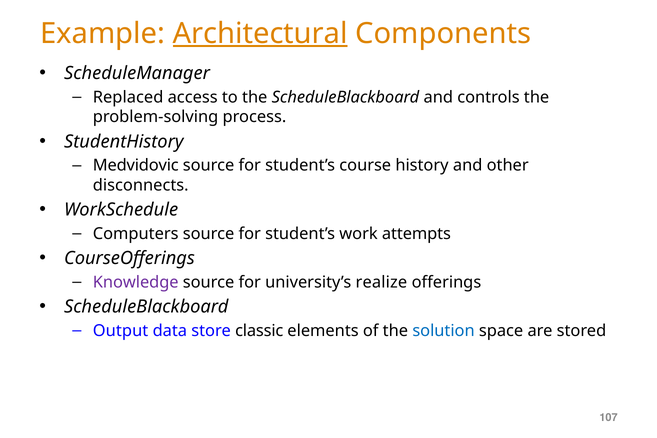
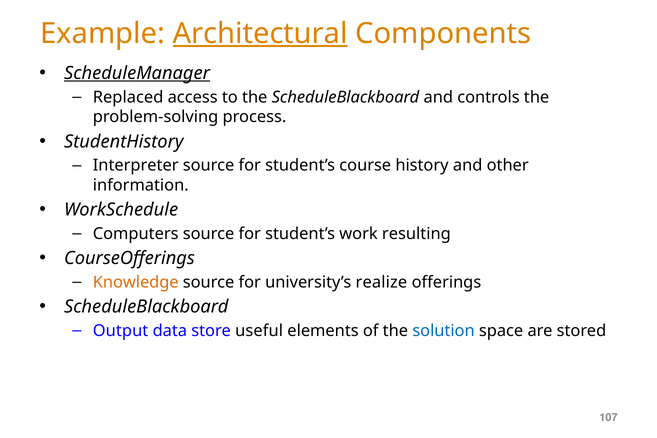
ScheduleManager underline: none -> present
Medvidovic: Medvidovic -> Interpreter
disconnects: disconnects -> information
attempts: attempts -> resulting
Knowledge colour: purple -> orange
classic: classic -> useful
